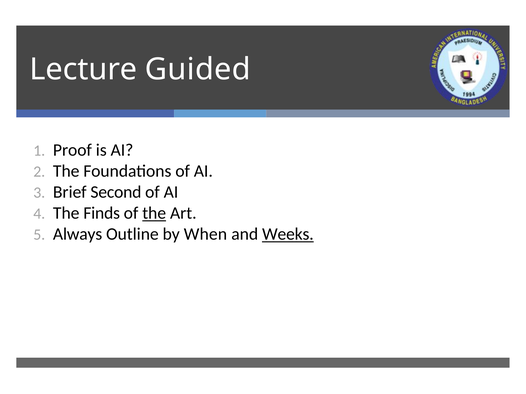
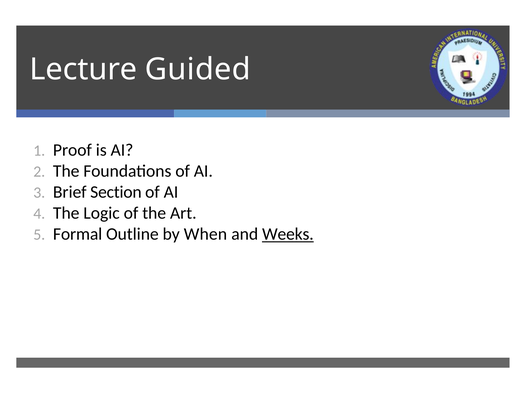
Second: Second -> Section
Finds: Finds -> Logic
the at (154, 213) underline: present -> none
Always: Always -> Formal
